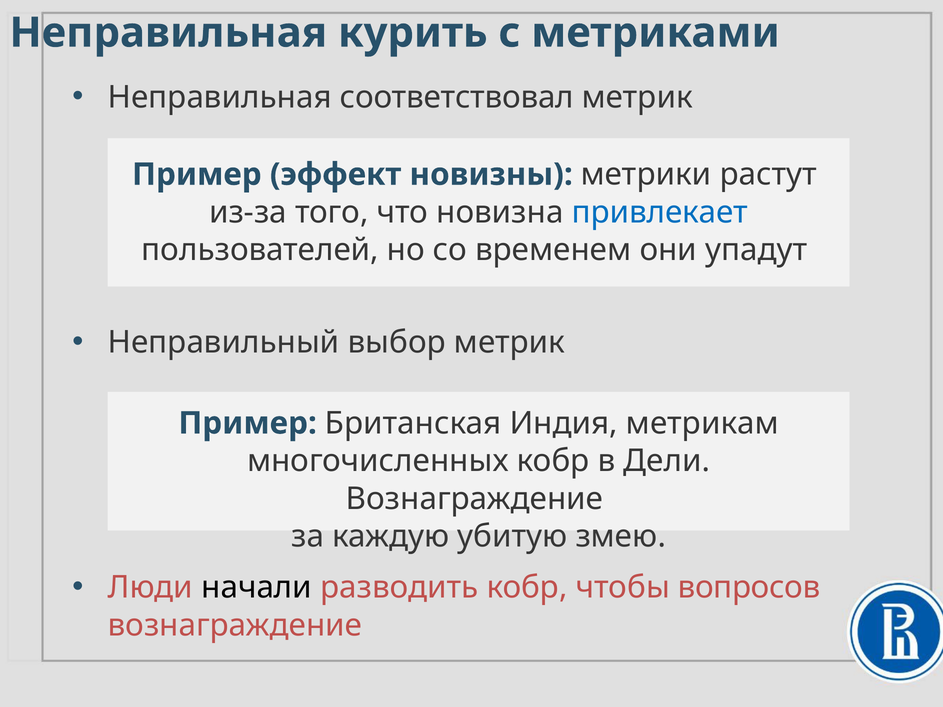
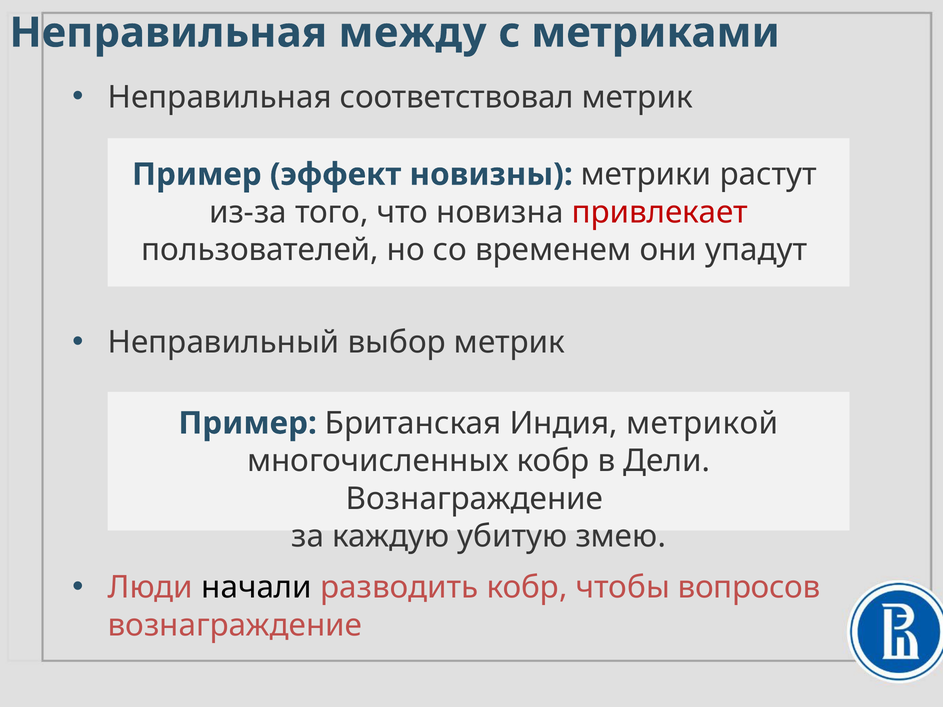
курить: курить -> между
привлекает colour: blue -> red
метрикам: метрикам -> метрикой
